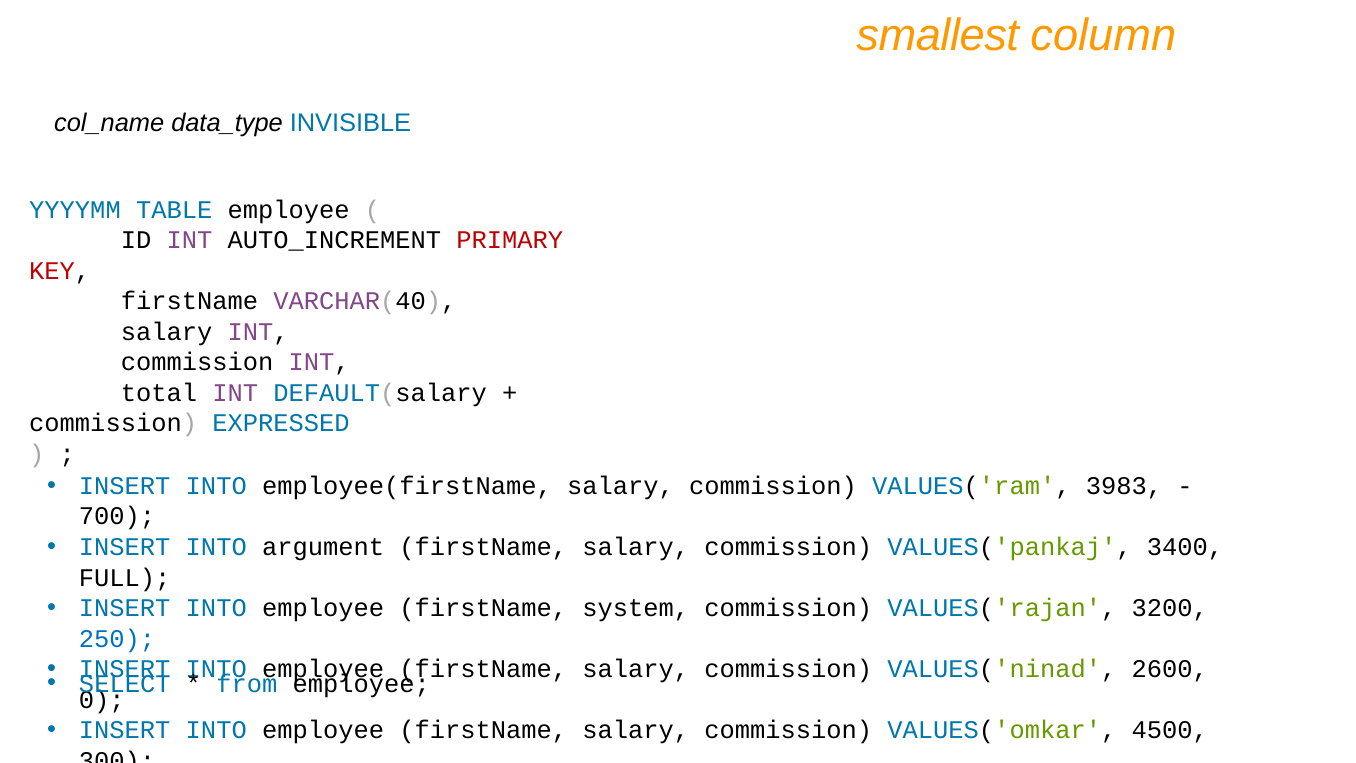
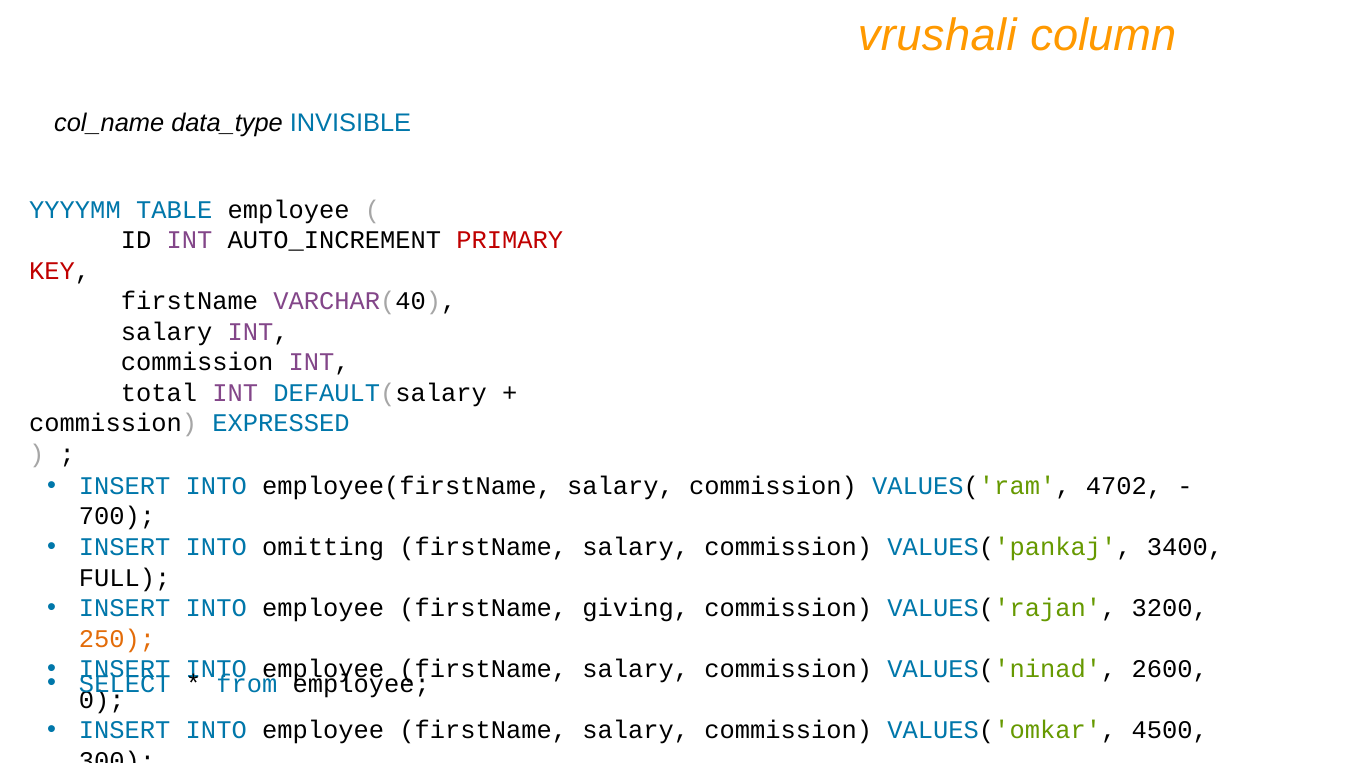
smallest: smallest -> vrushali
3983: 3983 -> 4702
argument: argument -> omitting
system: system -> giving
250 colour: blue -> orange
